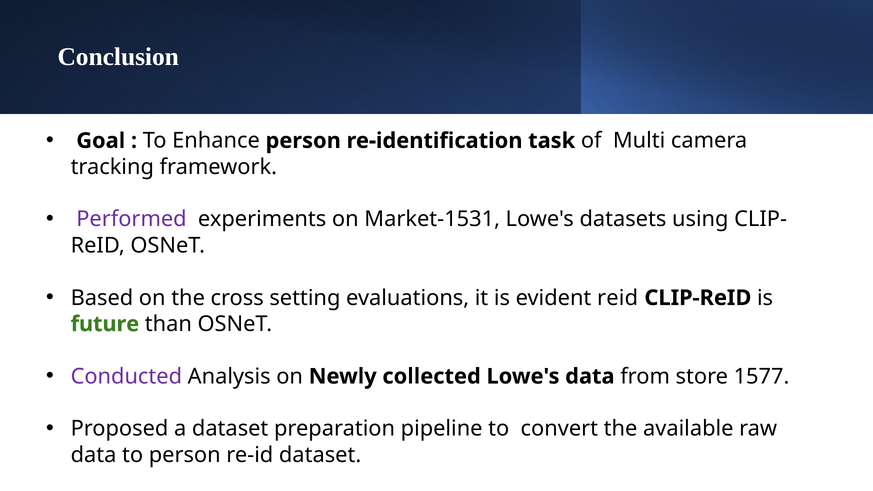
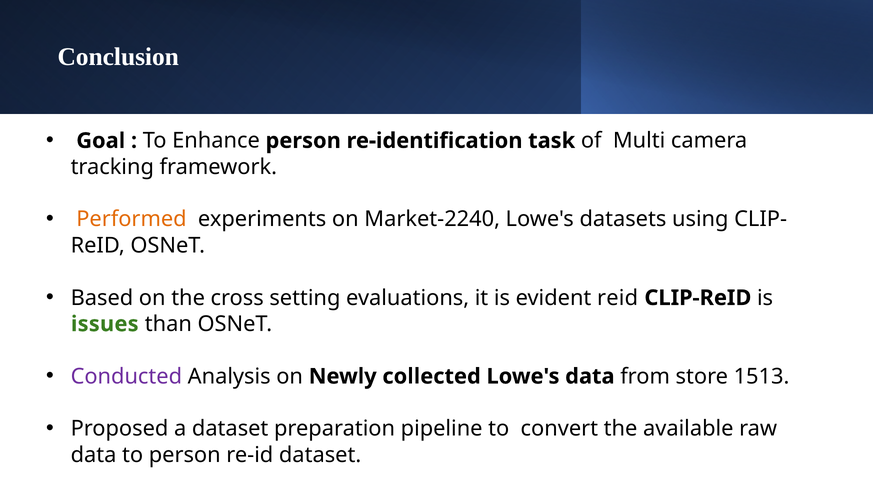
Performed colour: purple -> orange
Market-1531: Market-1531 -> Market-2240
future: future -> issues
1577: 1577 -> 1513
